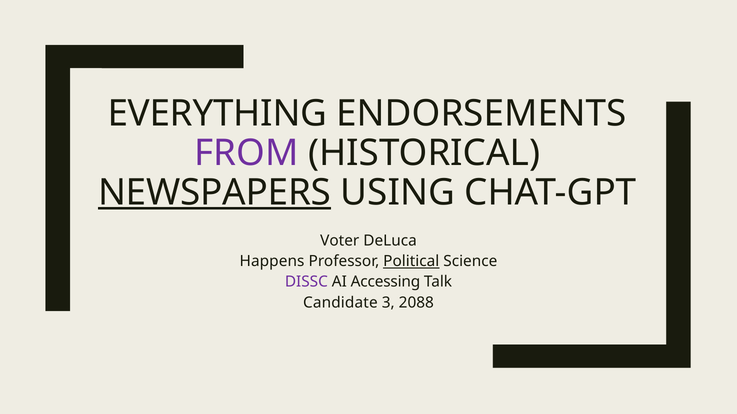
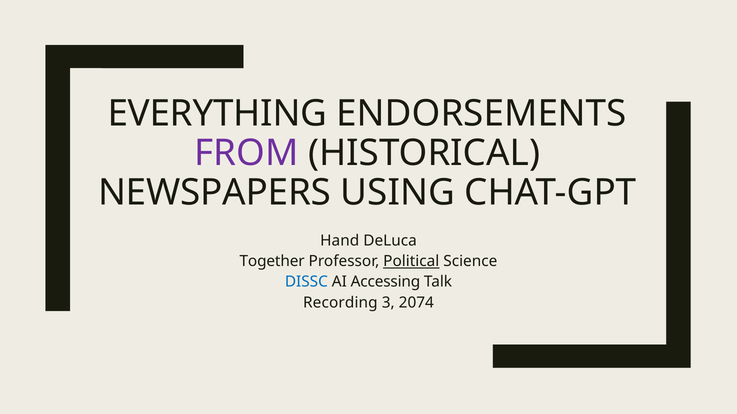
NEWSPAPERS underline: present -> none
Voter: Voter -> Hand
Happens: Happens -> Together
DISSC colour: purple -> blue
Candidate: Candidate -> Recording
2088: 2088 -> 2074
